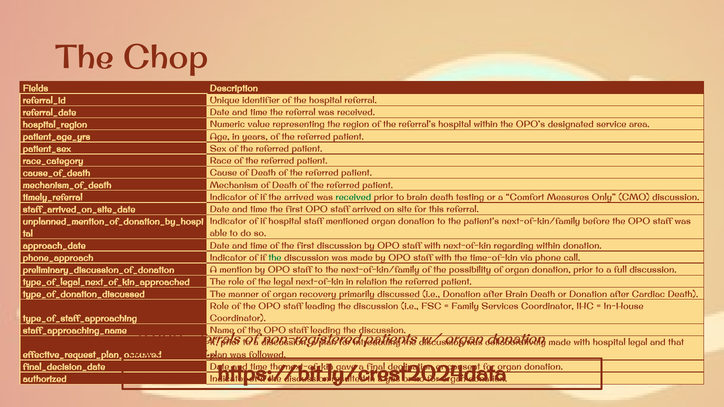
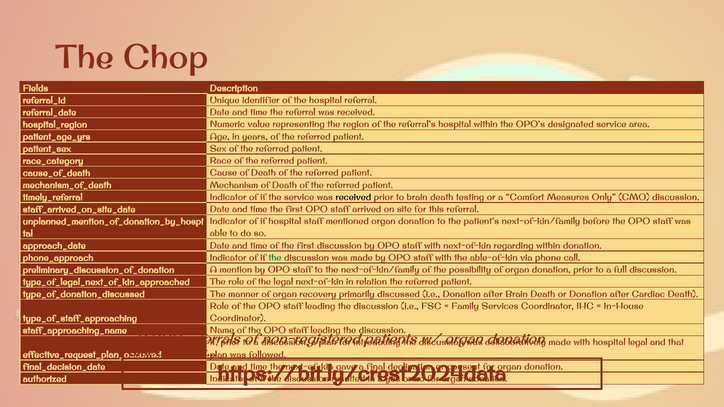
the arrived: arrived -> service
received at (353, 197) colour: green -> black
time-of-kin: time-of-kin -> able-of-kin
